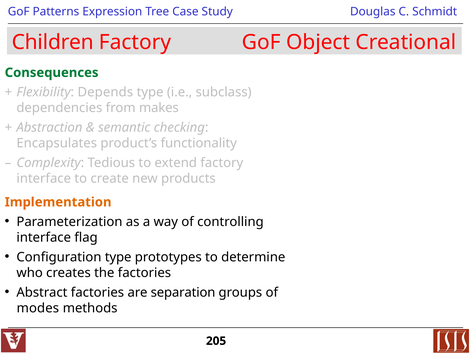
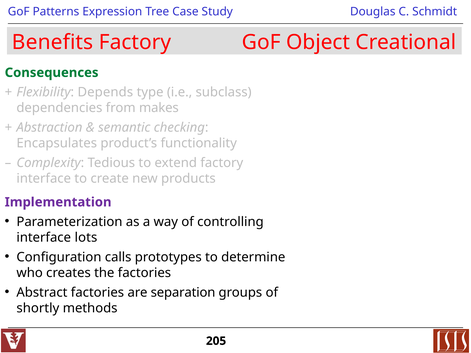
Children: Children -> Benefits
Implementation colour: orange -> purple
flag: flag -> lots
Configuration type: type -> calls
modes: modes -> shortly
